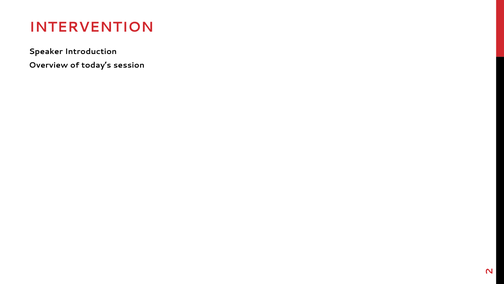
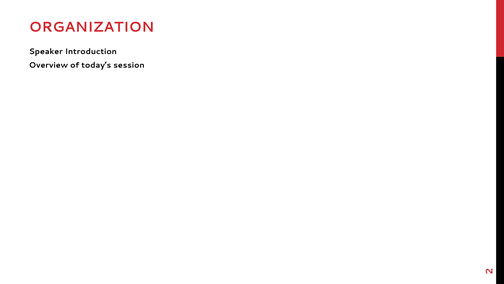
INTERVENTION: INTERVENTION -> ORGANIZATION
